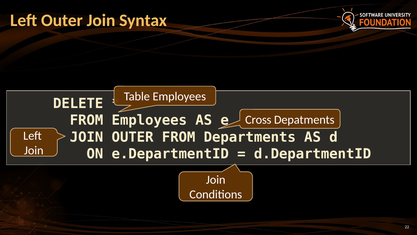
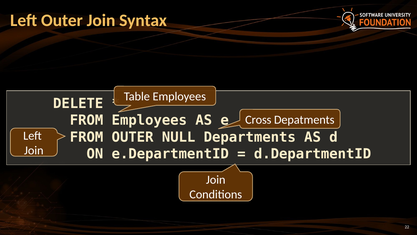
JOIN at (87, 137): JOIN -> FROM
OUTER FROM: FROM -> NULL
